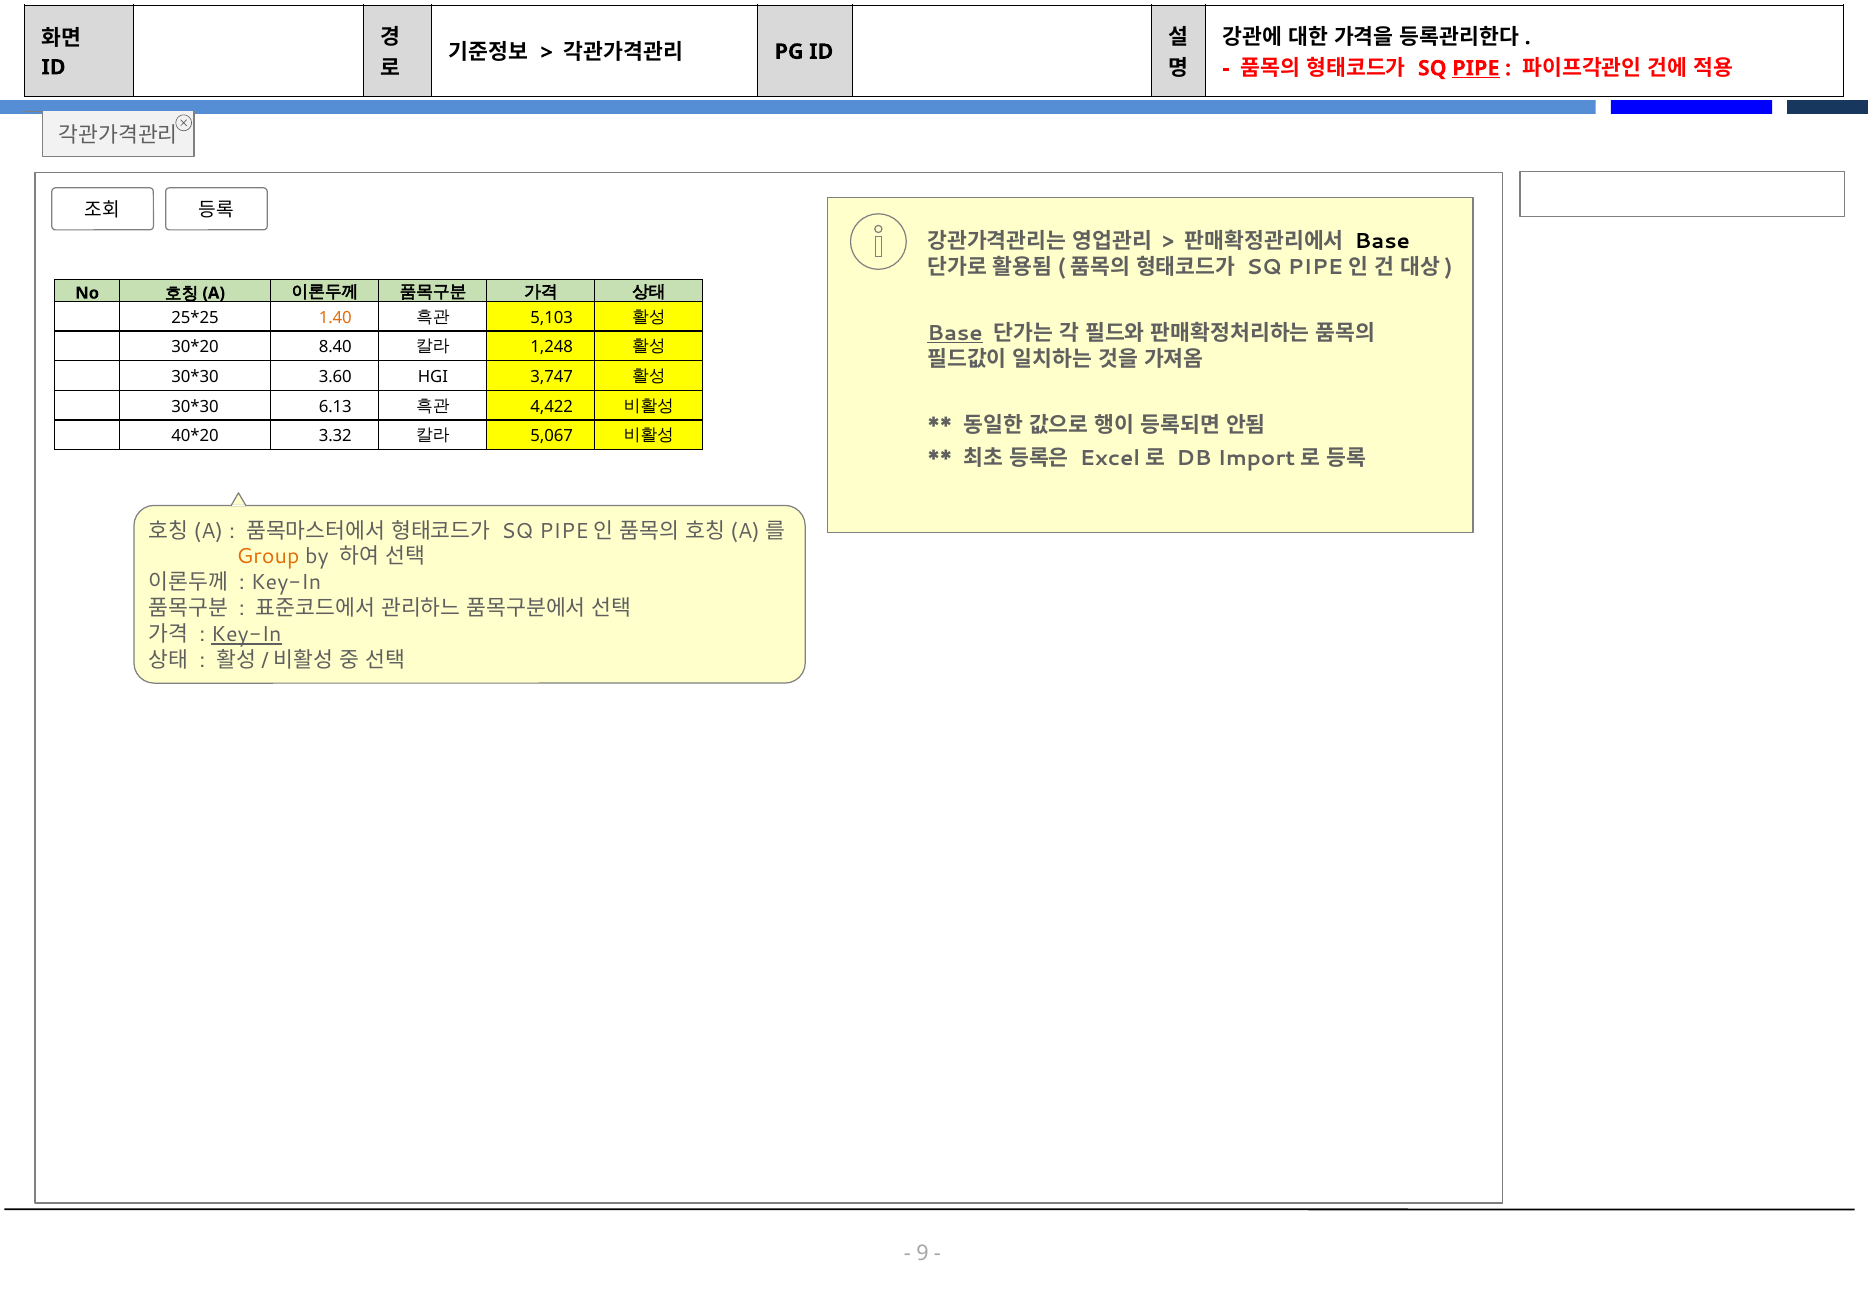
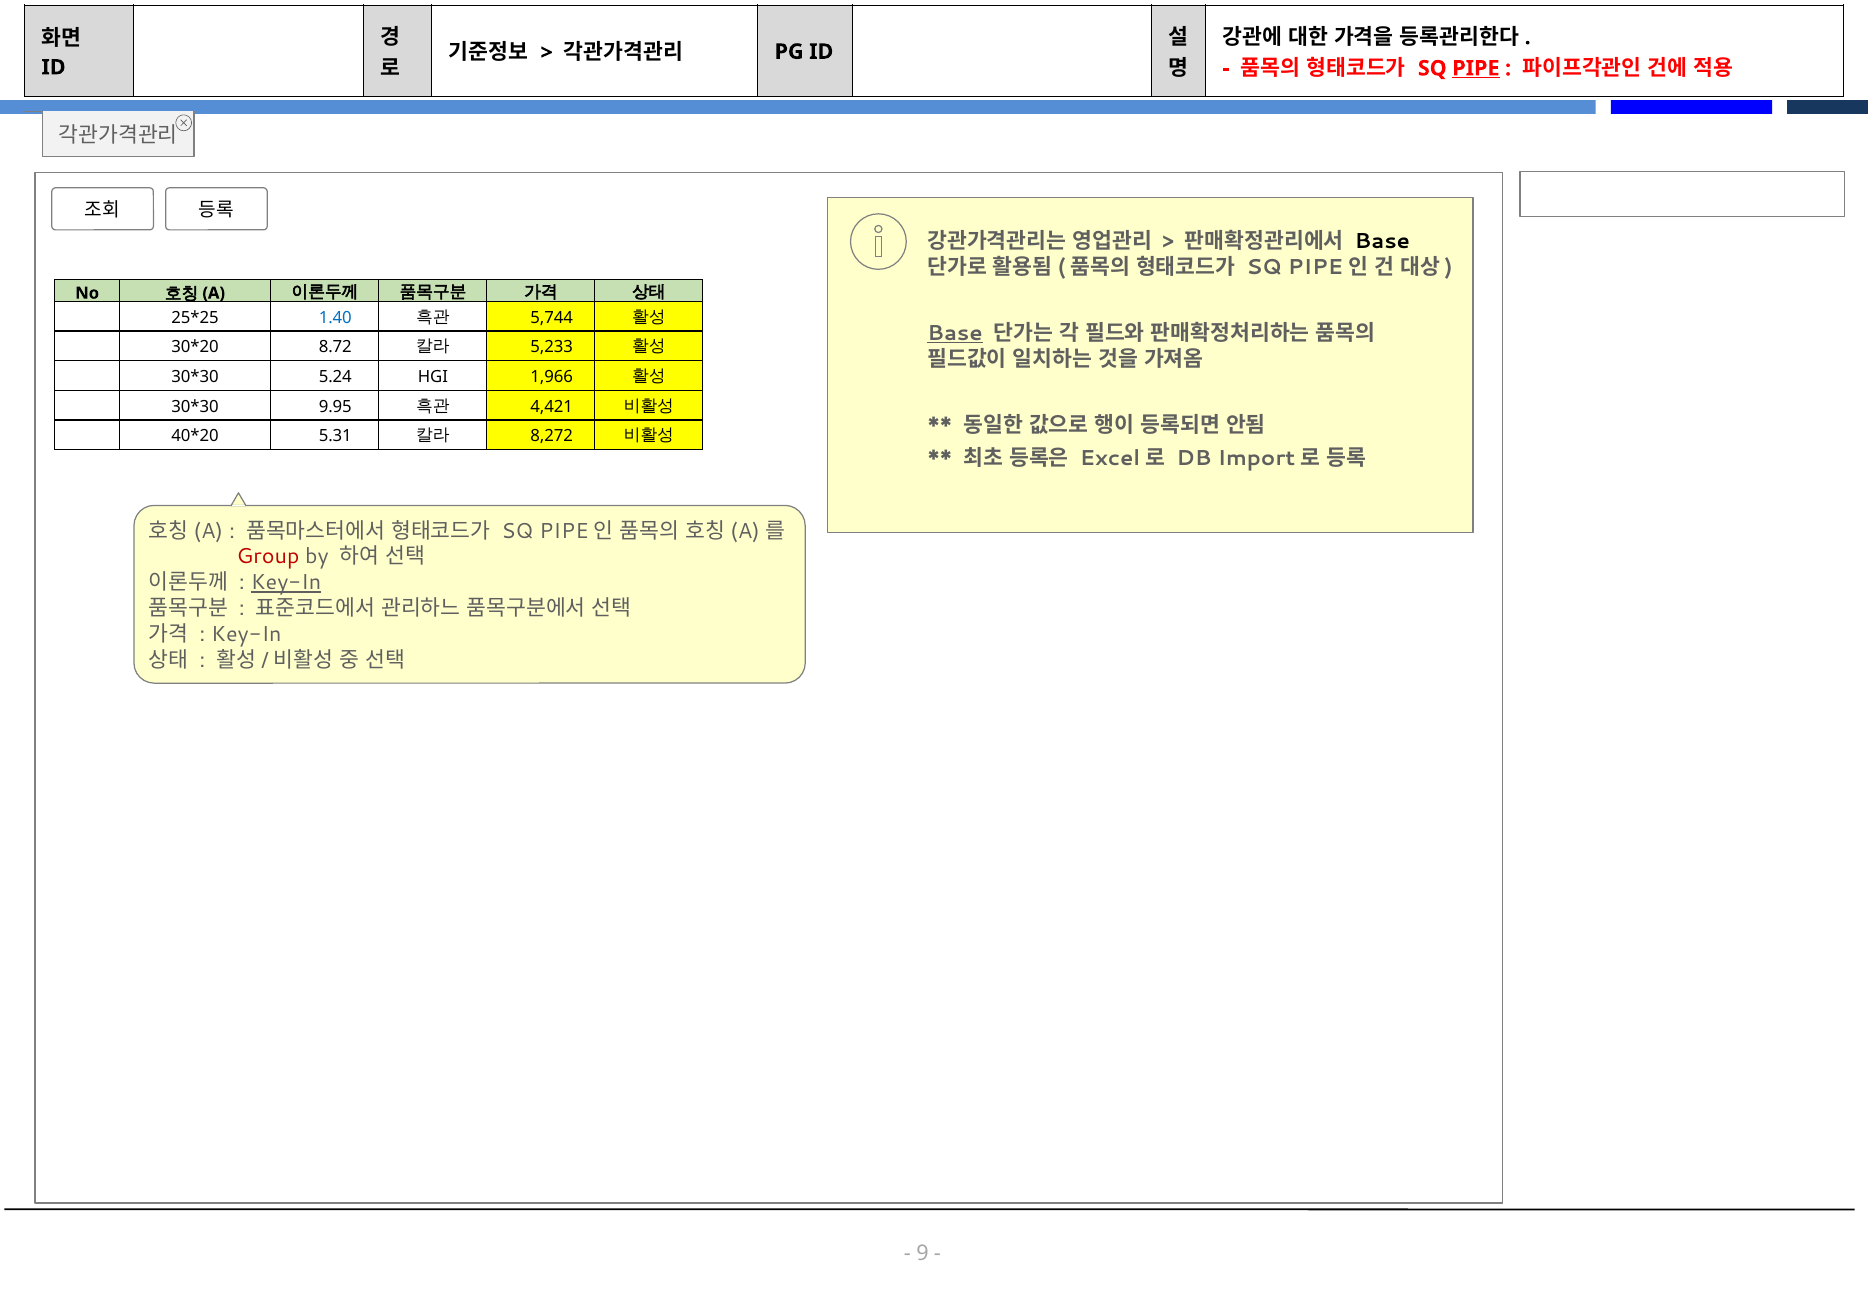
1.40 colour: orange -> blue
5,103: 5,103 -> 5,744
8.40: 8.40 -> 8.72
1,248: 1,248 -> 5,233
3.60: 3.60 -> 5.24
3,747: 3,747 -> 1,966
6.13: 6.13 -> 9.95
4,422: 4,422 -> 4,421
3.32: 3.32 -> 5.31
5,067: 5,067 -> 8,272
Group colour: orange -> red
Key-In at (286, 583) underline: none -> present
Key-In at (246, 635) underline: present -> none
